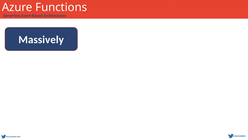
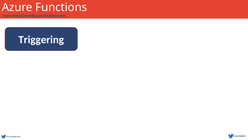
Massively: Massively -> Triggering
